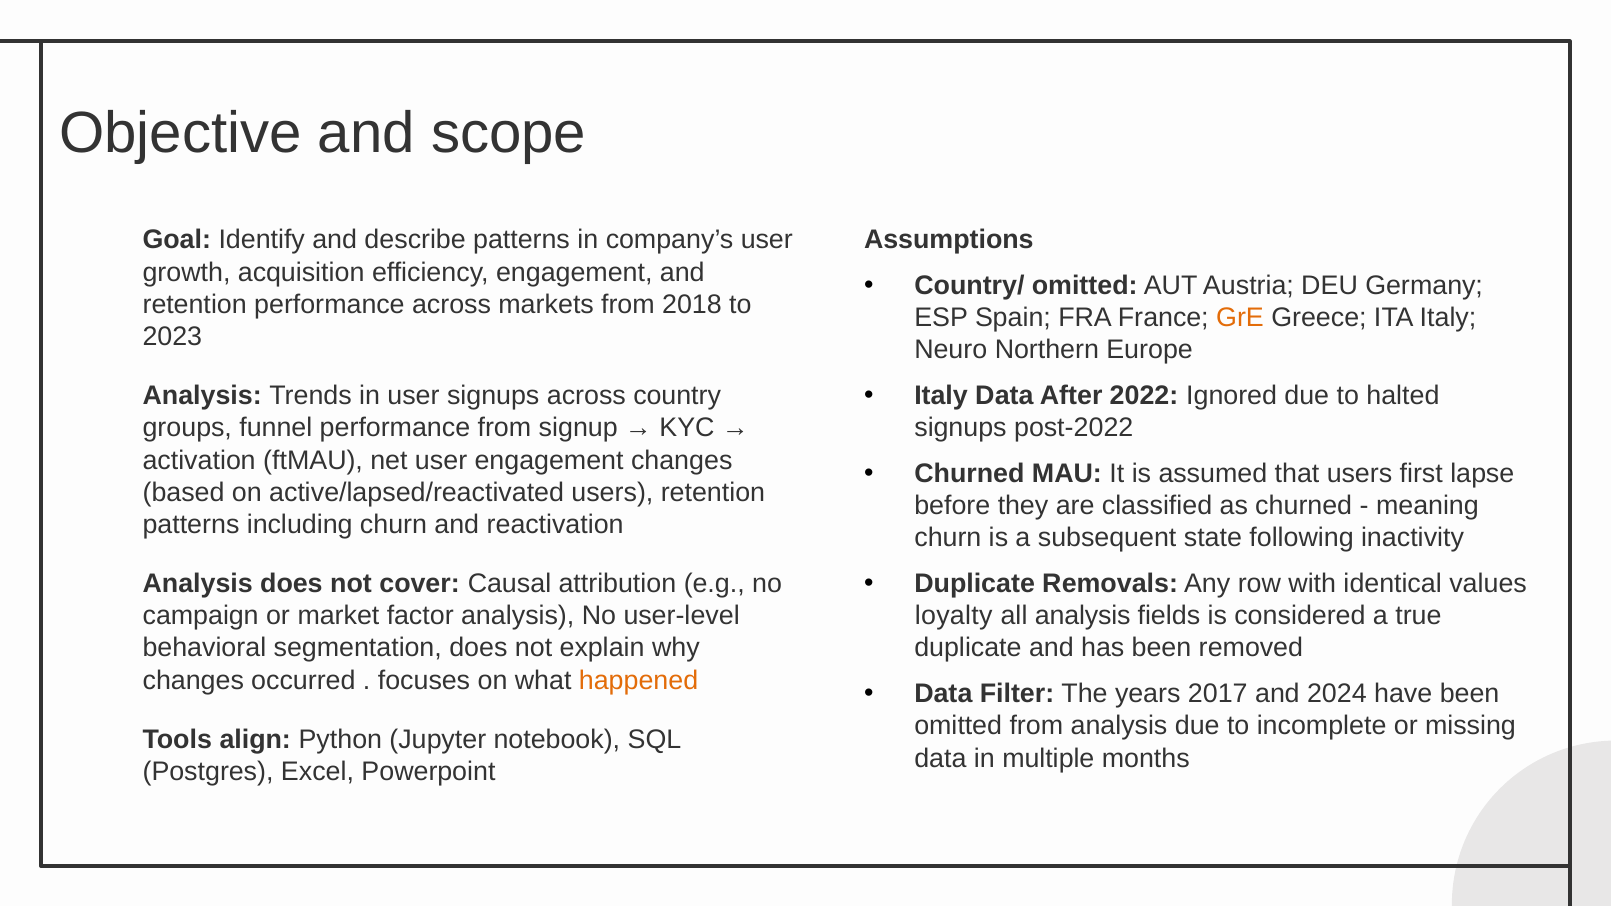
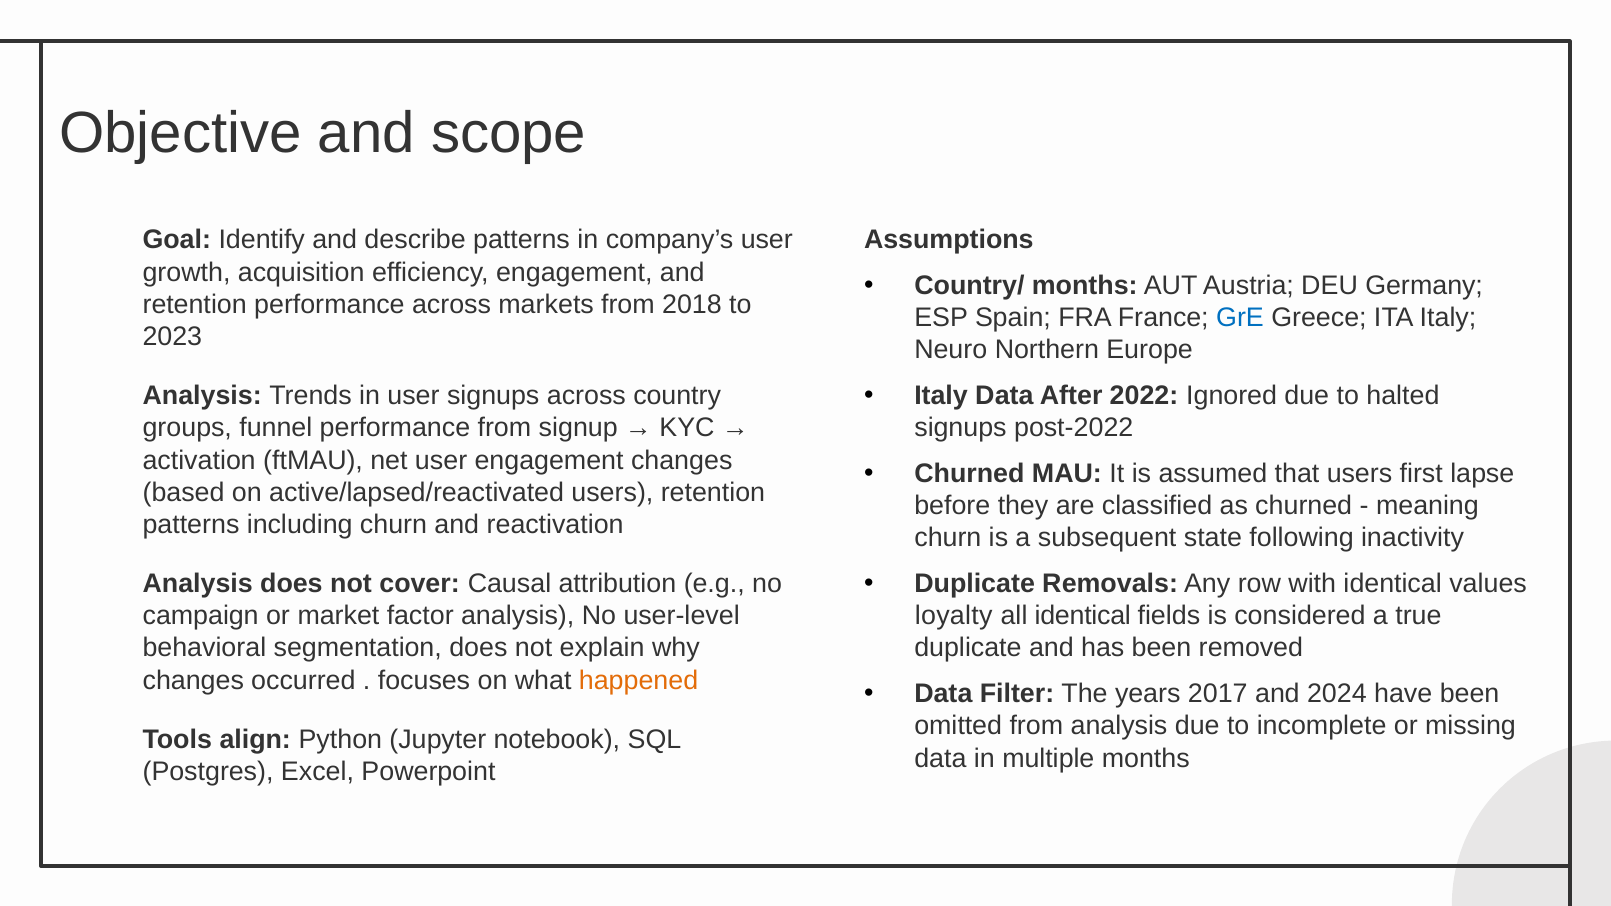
Country/ omitted: omitted -> months
GrE colour: orange -> blue
all analysis: analysis -> identical
